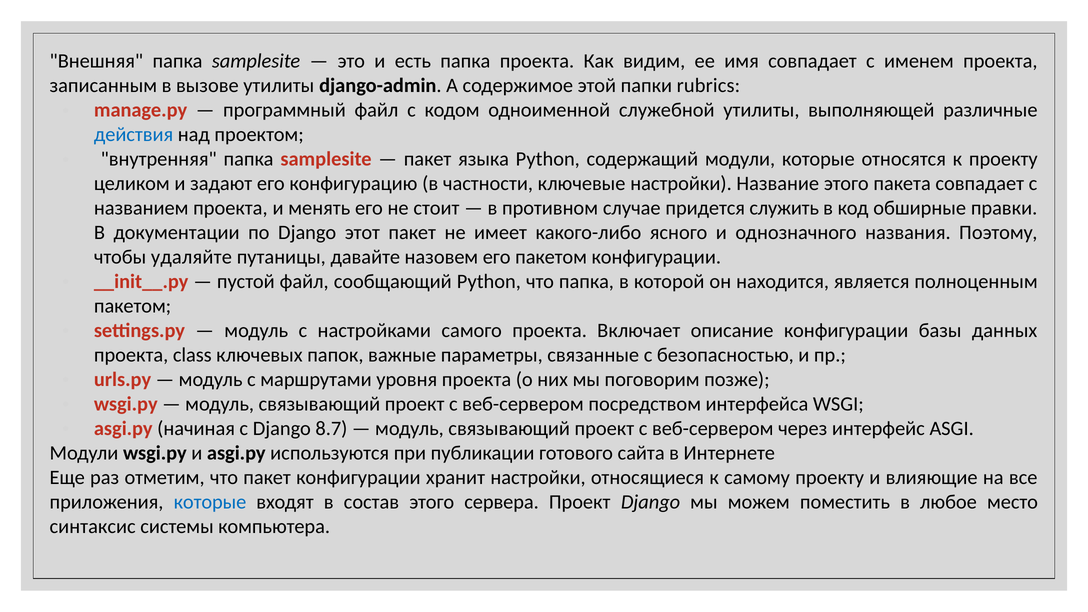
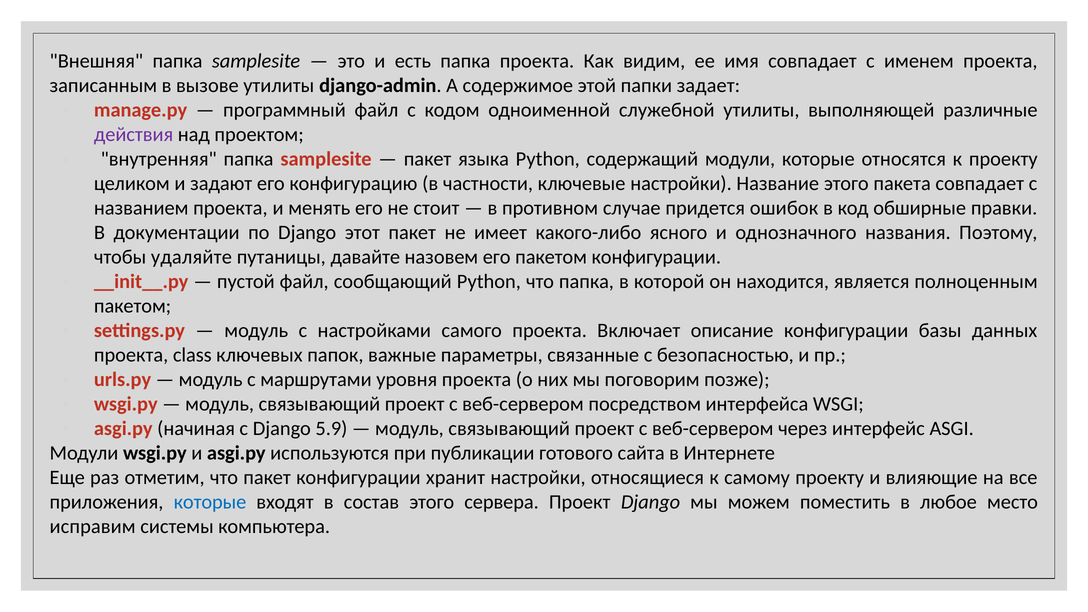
rubrics: rubrics -> задает
действия colour: blue -> purple
служить: служить -> ошибок
8.7: 8.7 -> 5.9
синтаксис: синтаксис -> исправим
